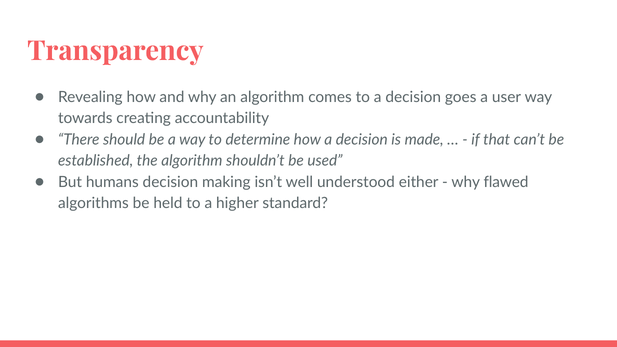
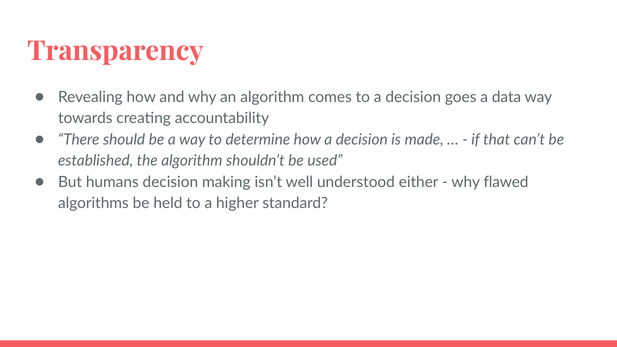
user: user -> data
